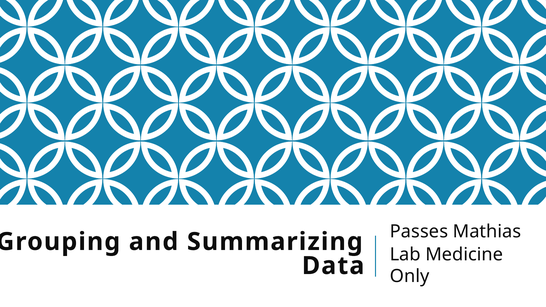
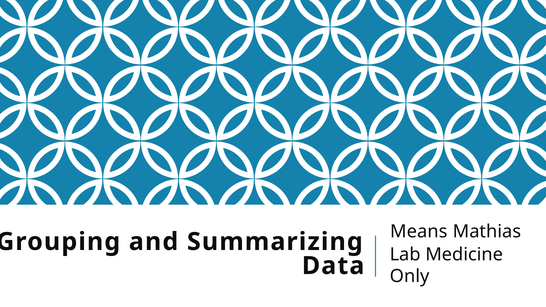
Passes: Passes -> Means
